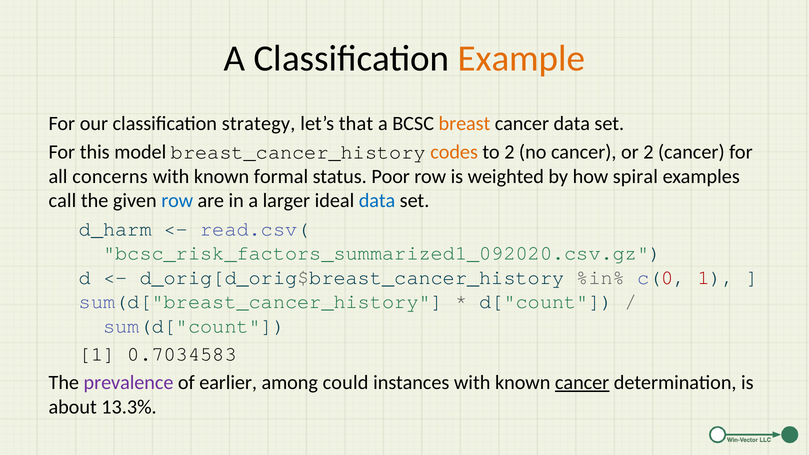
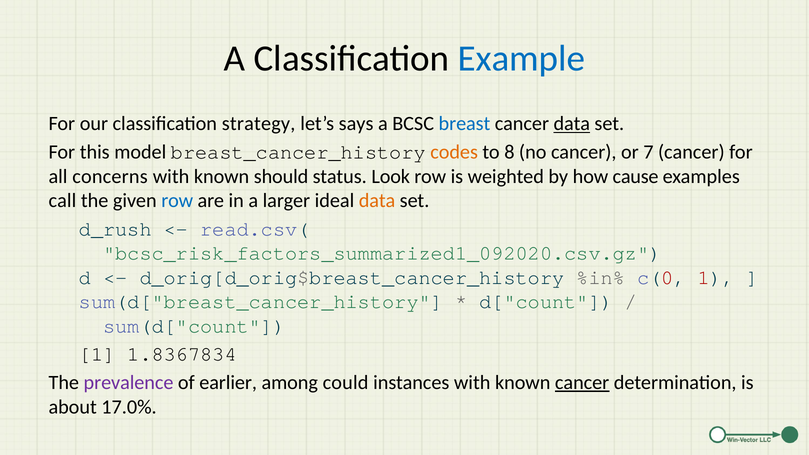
Example colour: orange -> blue
that: that -> says
breast colour: orange -> blue
data at (572, 124) underline: none -> present
to 2: 2 -> 8
or 2: 2 -> 7
formal: formal -> should
Poor: Poor -> Look
spiral: spiral -> cause
data at (377, 201) colour: blue -> orange
d_harm: d_harm -> d_rush
0.7034583: 0.7034583 -> 1.8367834
13.3%: 13.3% -> 17.0%
